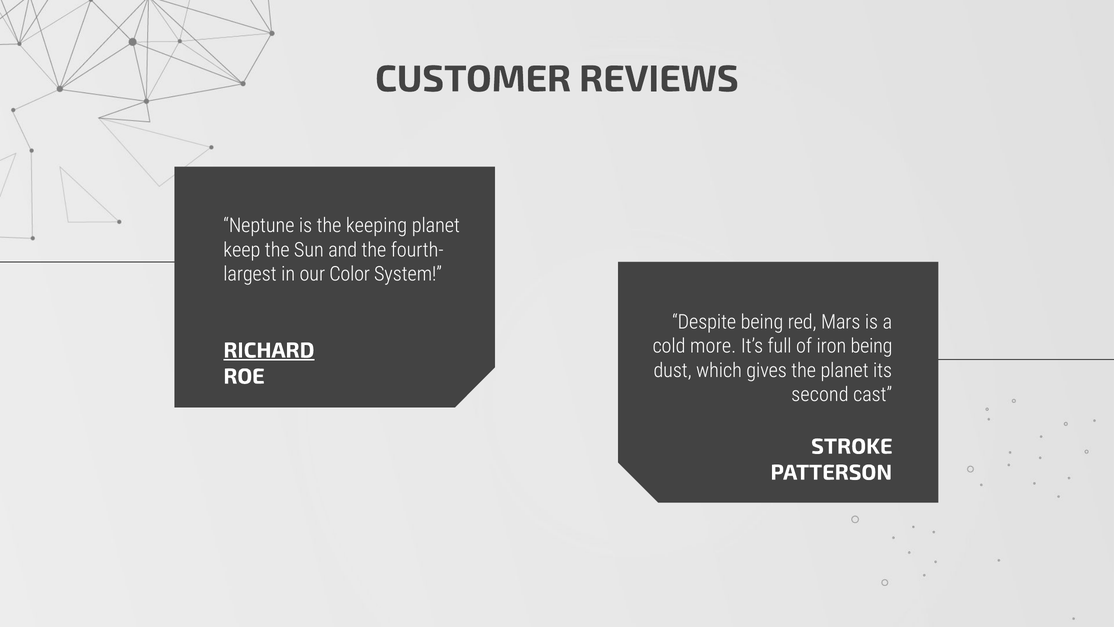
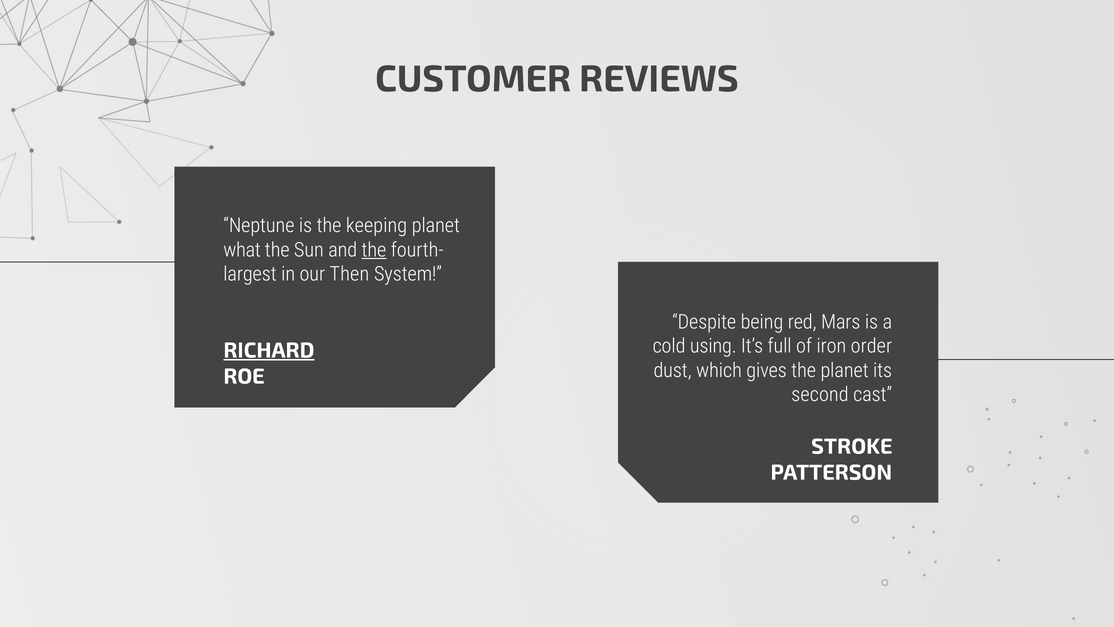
keep: keep -> what
the at (374, 250) underline: none -> present
Color: Color -> Then
more: more -> using
iron being: being -> order
